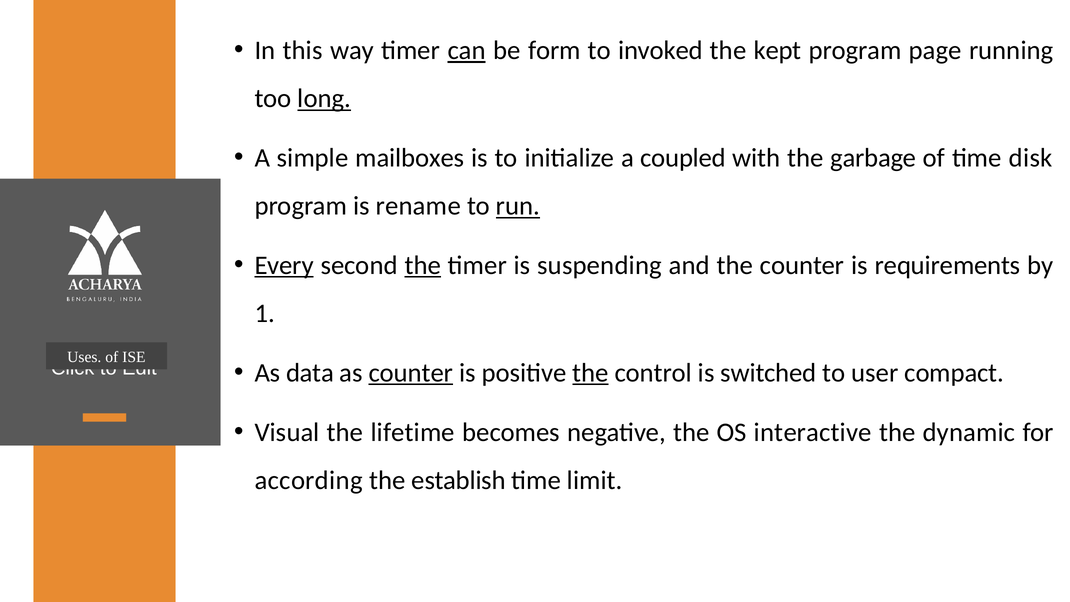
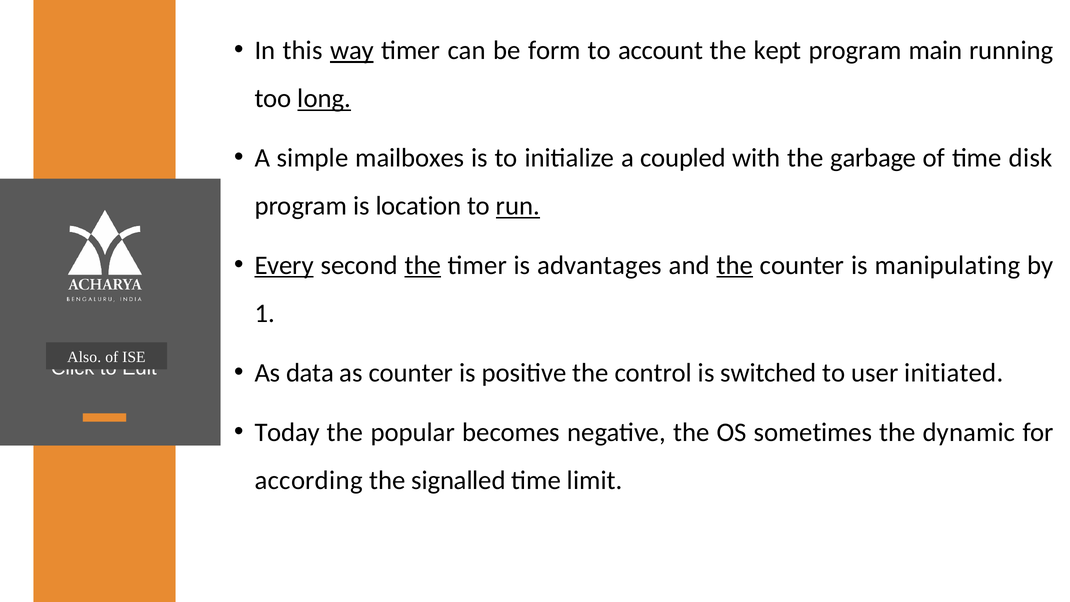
way underline: none -> present
can underline: present -> none
invoked: invoked -> account
page: page -> main
rename: rename -> location
suspending: suspending -> advantages
the at (735, 265) underline: none -> present
requirements: requirements -> manipulating
Uses: Uses -> Also
counter at (411, 373) underline: present -> none
the at (591, 373) underline: present -> none
compact: compact -> initiated
Visual: Visual -> Today
lifetime: lifetime -> popular
interactive: interactive -> sometimes
establish: establish -> signalled
